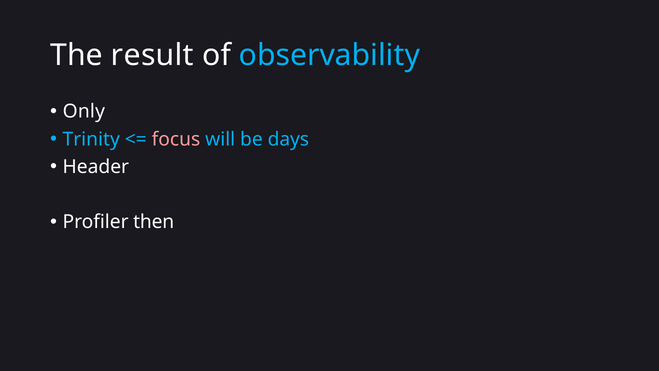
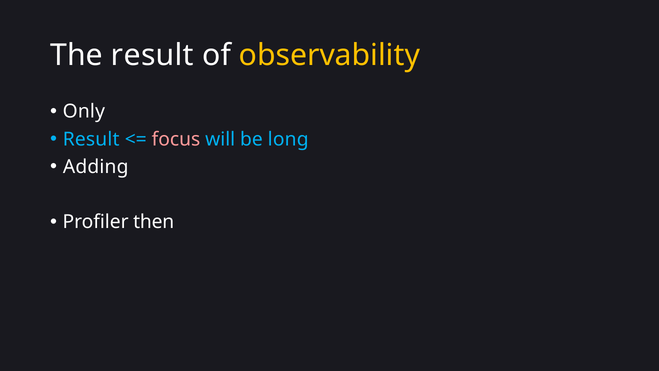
observability colour: light blue -> yellow
Trinity at (91, 139): Trinity -> Result
days: days -> long
Header: Header -> Adding
